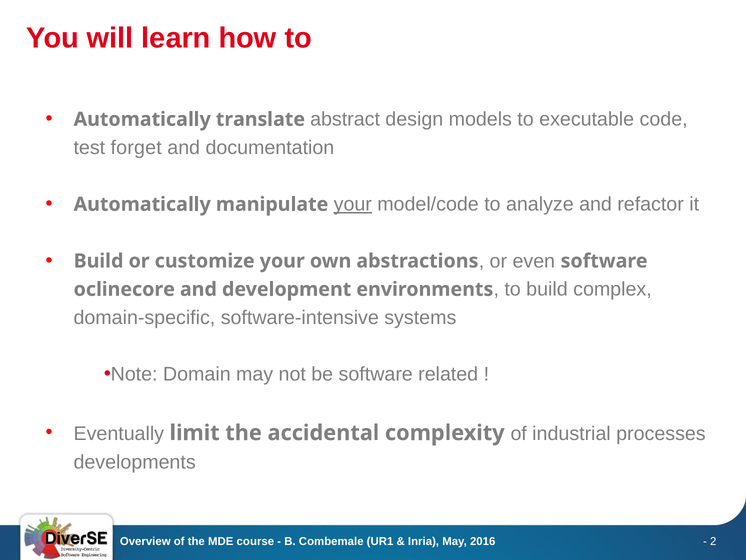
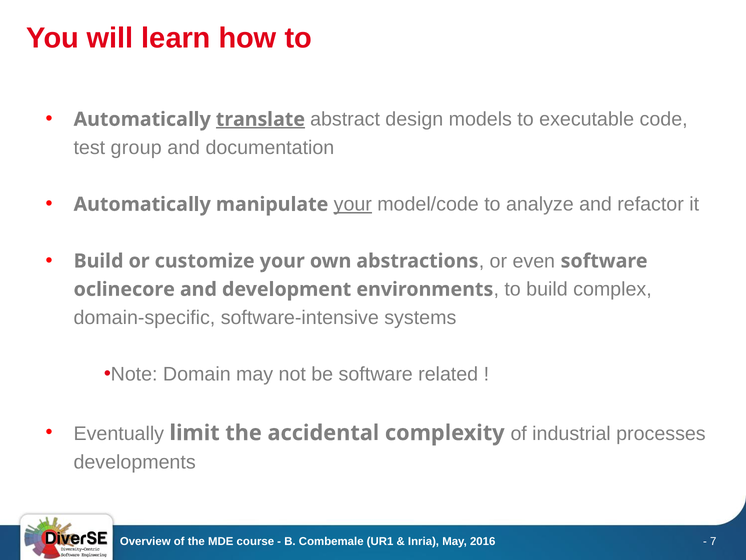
translate underline: none -> present
forget: forget -> group
2: 2 -> 7
